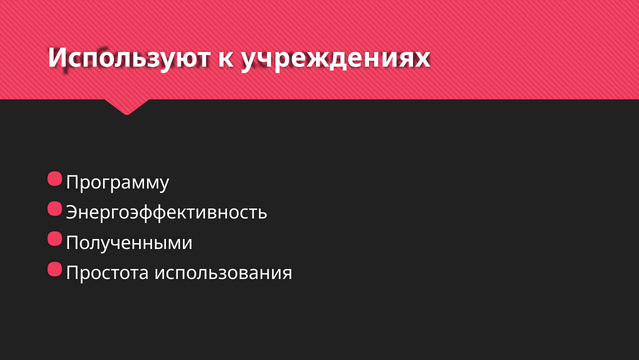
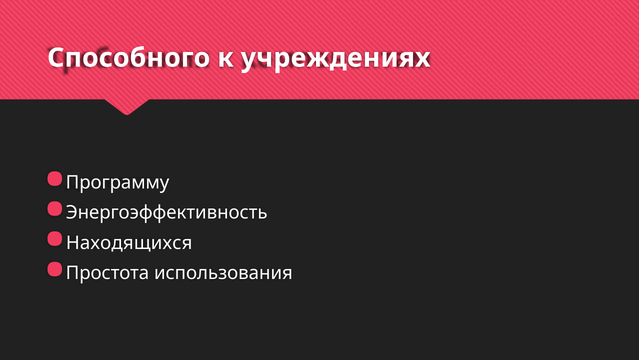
Используют: Используют -> Способного
Полученными: Полученными -> Находящихся
